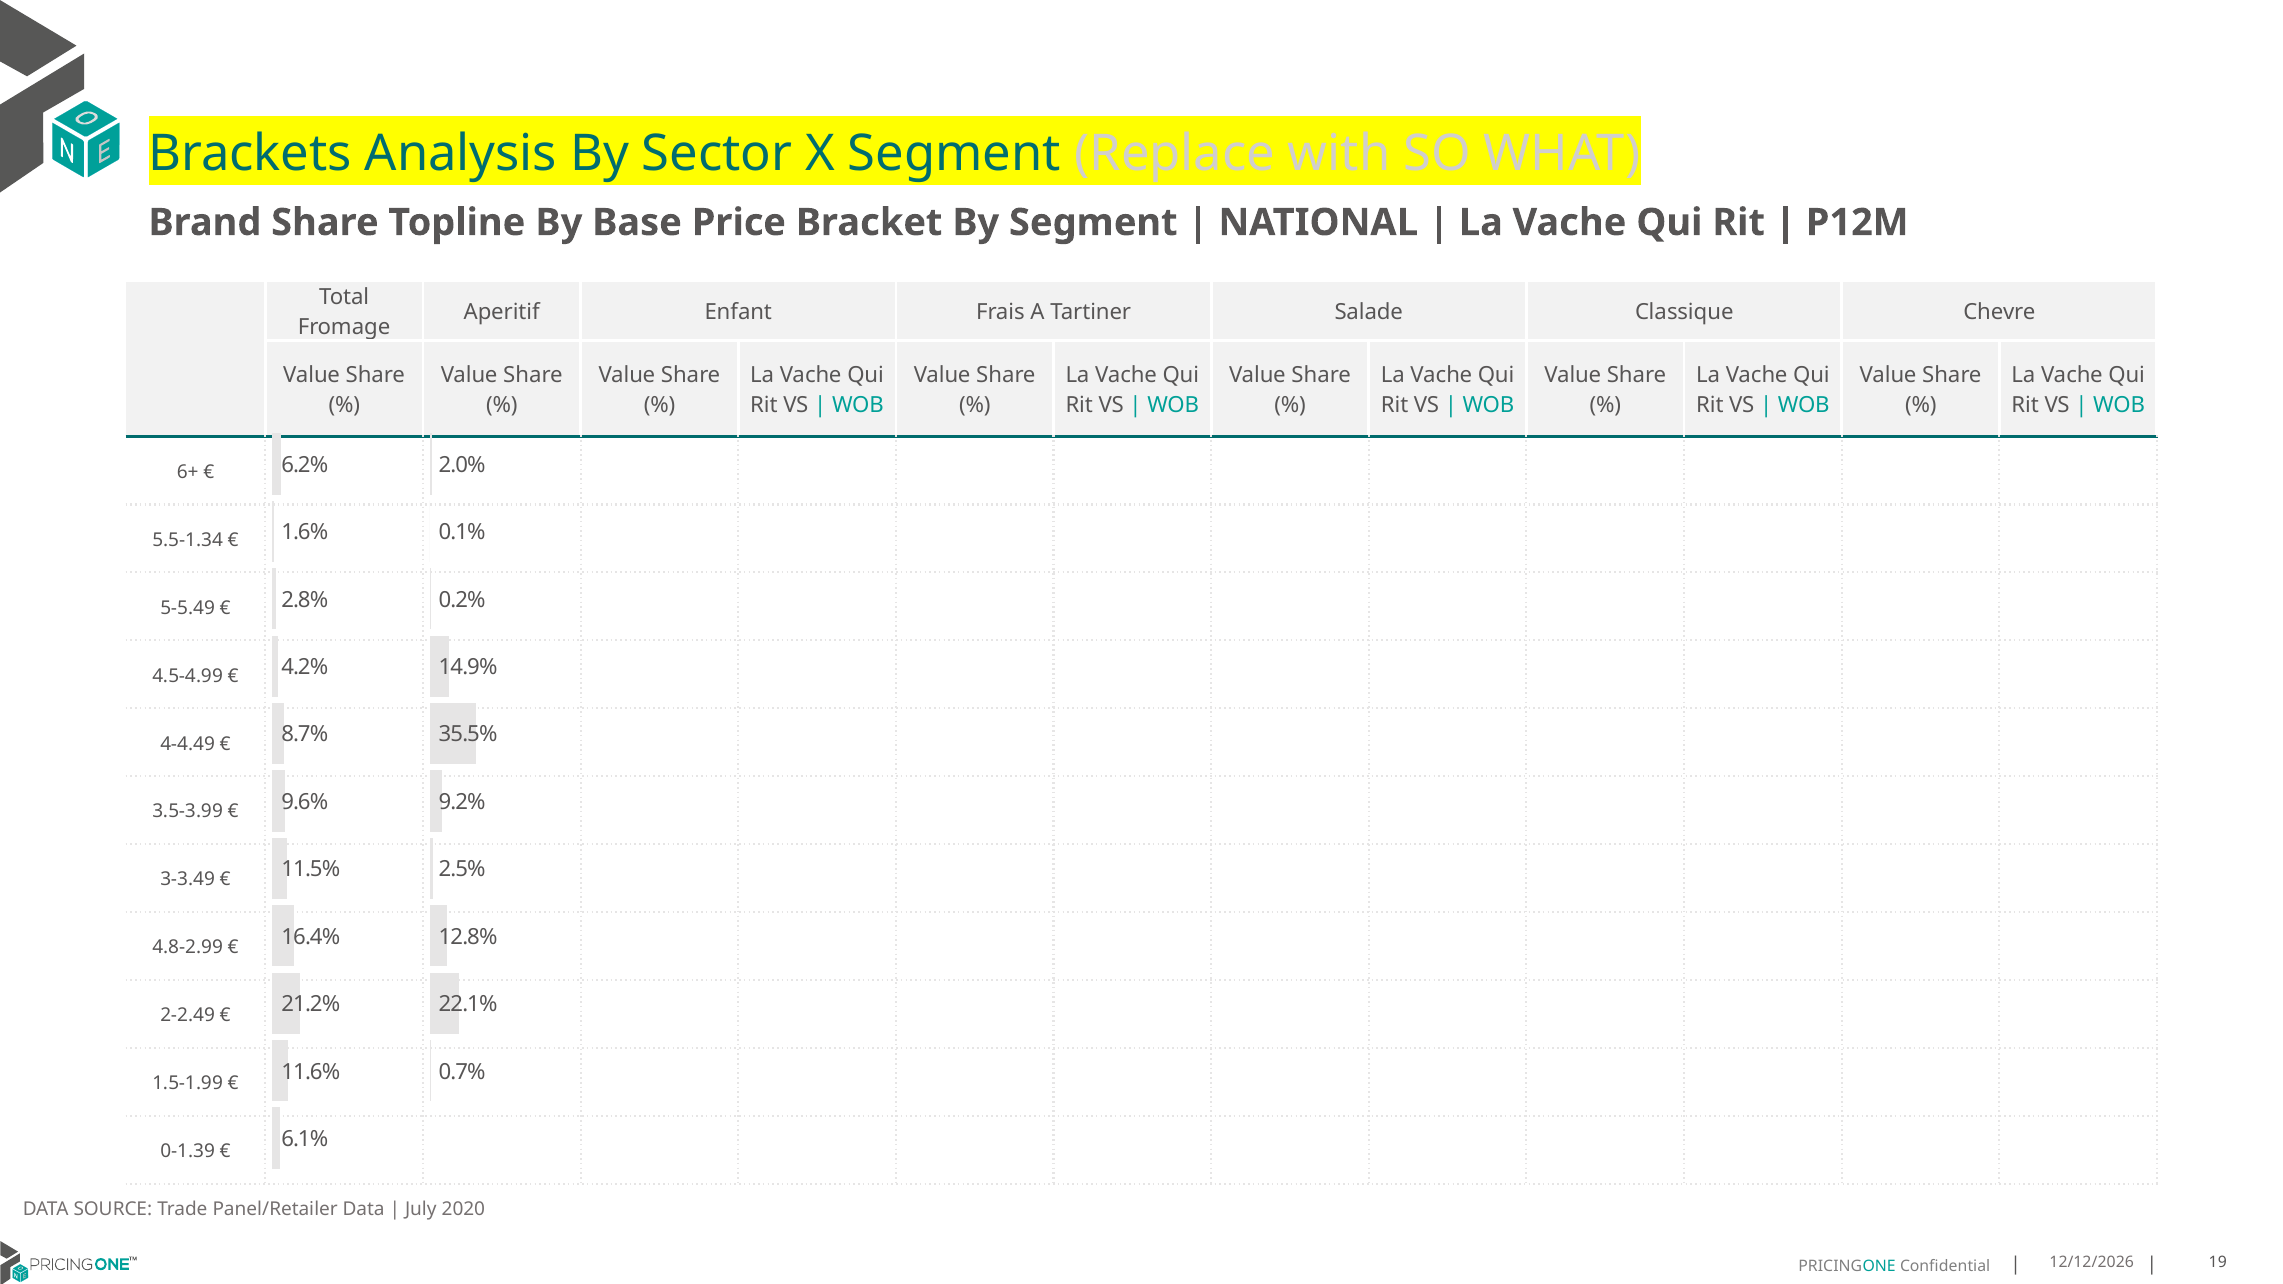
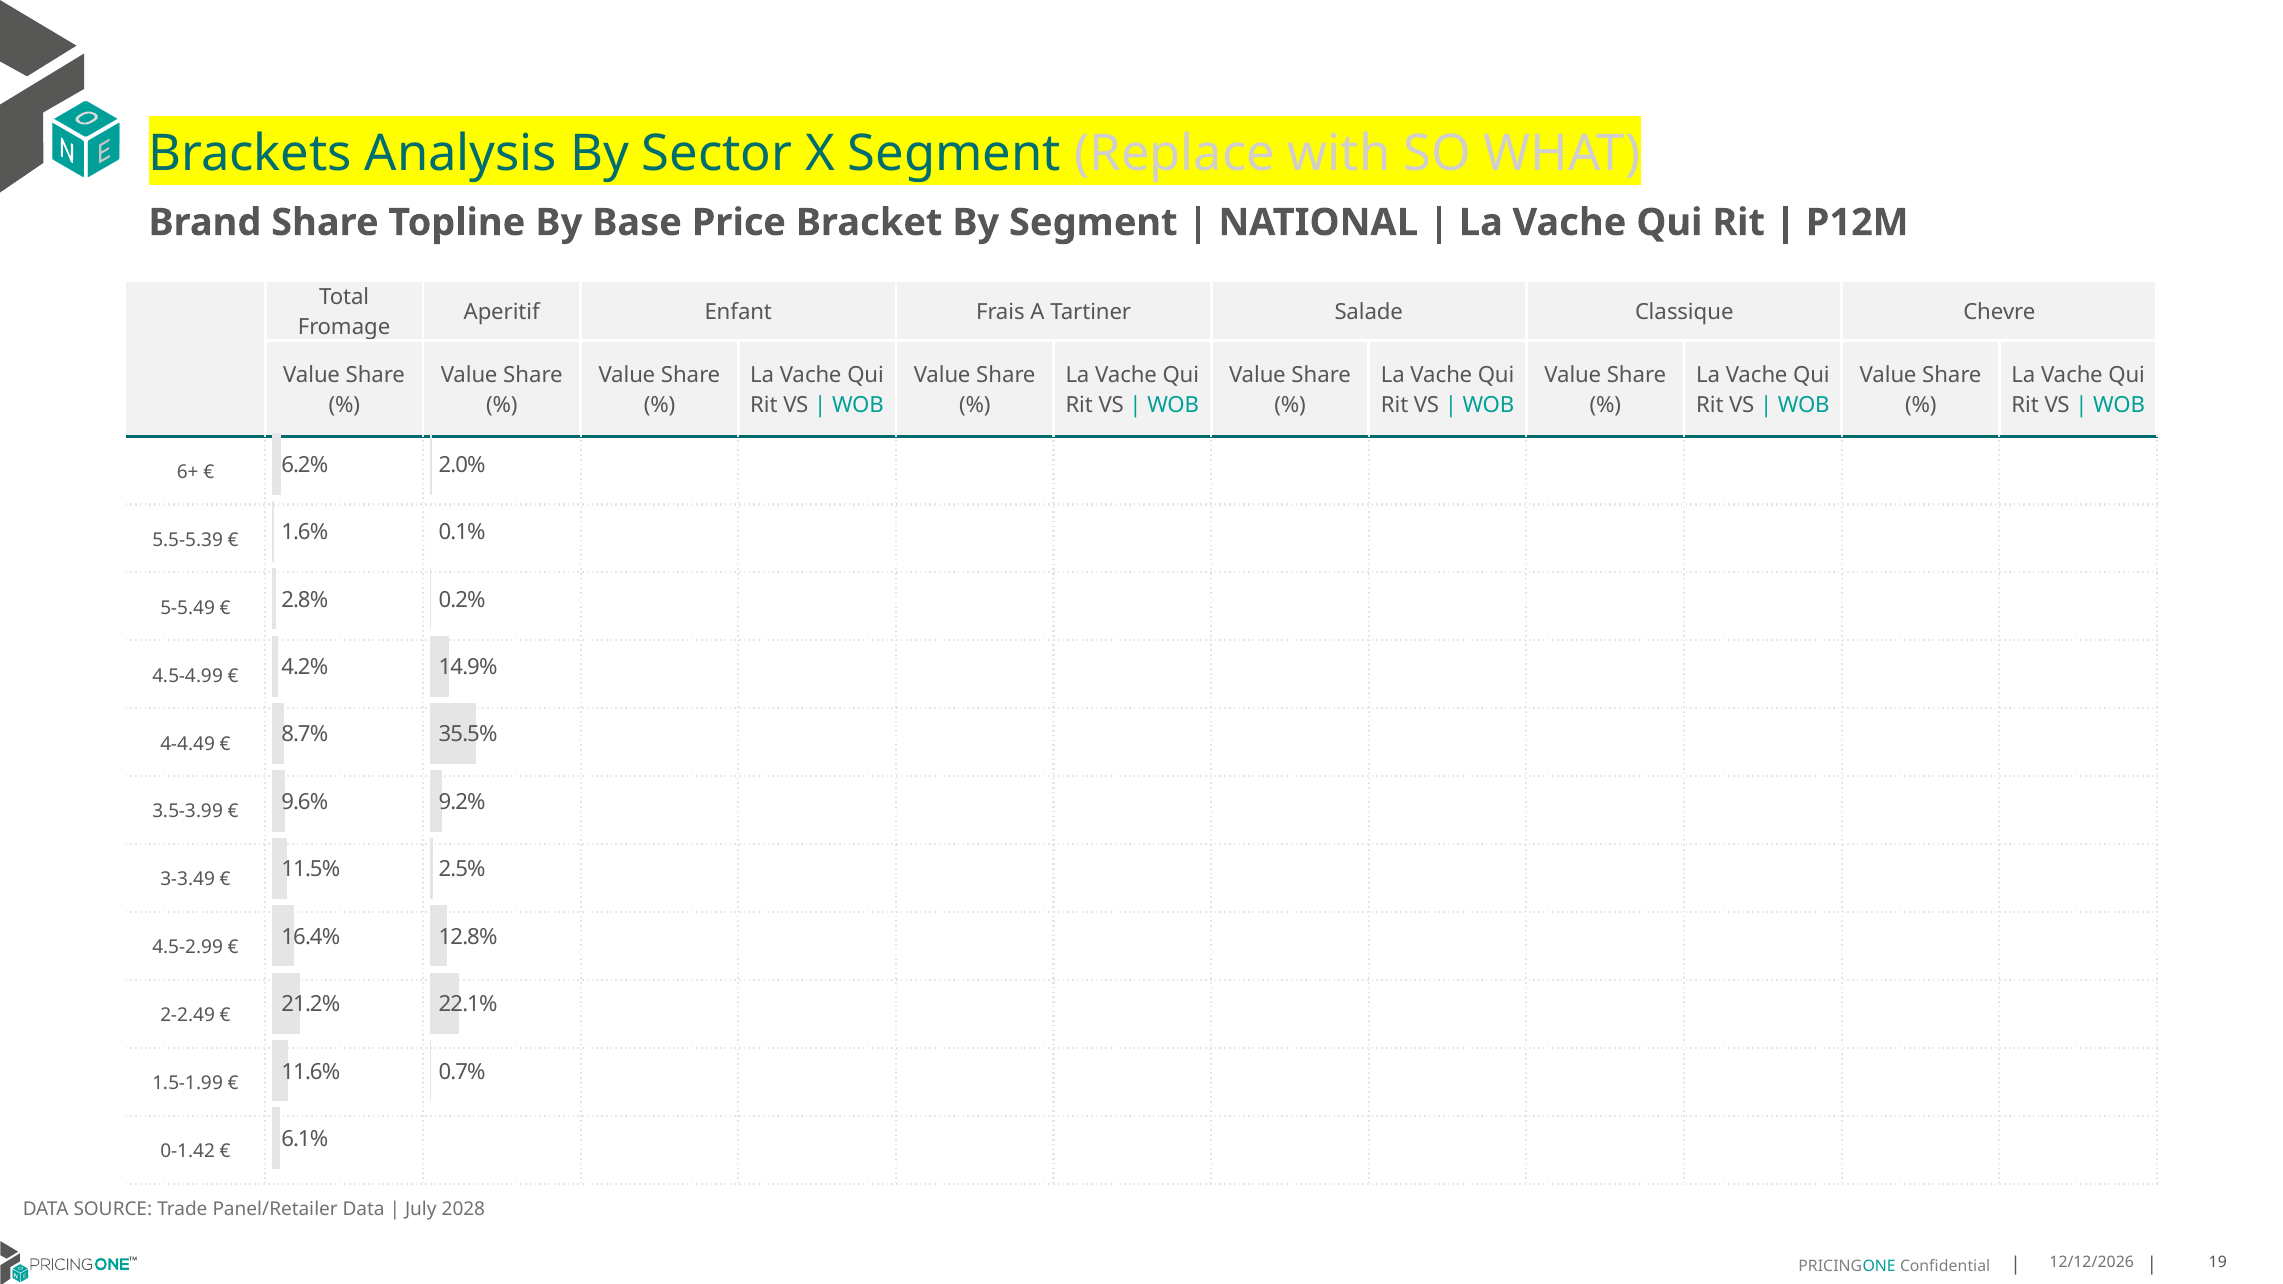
5.5-1.34: 5.5-1.34 -> 5.5-5.39
4.8-2.99: 4.8-2.99 -> 4.5-2.99
0-1.39: 0-1.39 -> 0-1.42
2020: 2020 -> 2028
